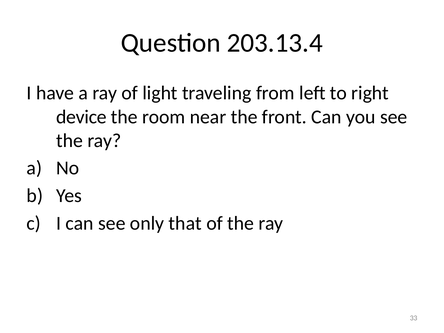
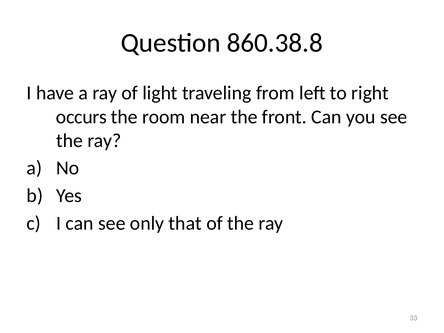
203.13.4: 203.13.4 -> 860.38.8
device: device -> occurs
